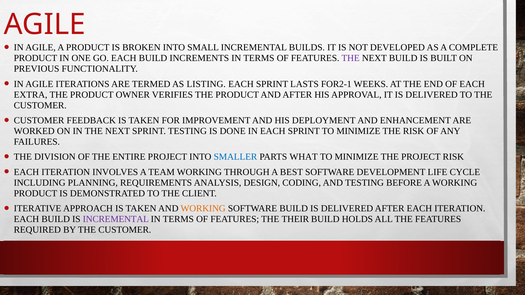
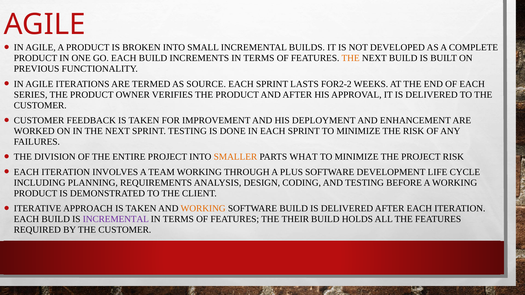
THE at (351, 58) colour: purple -> orange
LISTING: LISTING -> SOURCE
FOR2-1: FOR2-1 -> FOR2-2
EXTRA: EXTRA -> SERIES
SMALLER colour: blue -> orange
BEST: BEST -> PLUS
